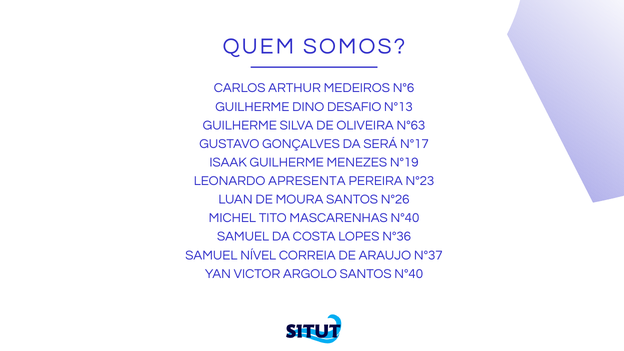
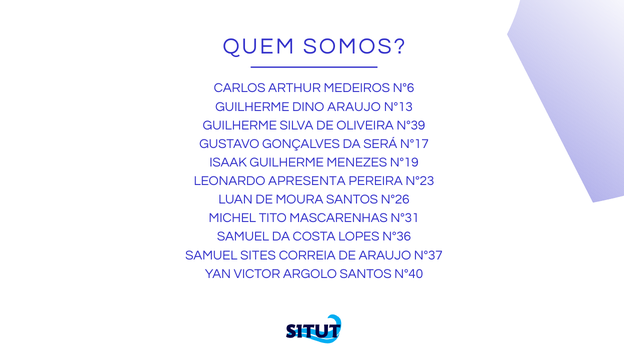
DINO DESAFIO: DESAFIO -> ARAUJO
N°63: N°63 -> N°39
MASCARENHAS N°40: N°40 -> N°31
NÍVEL: NÍVEL -> SITES
